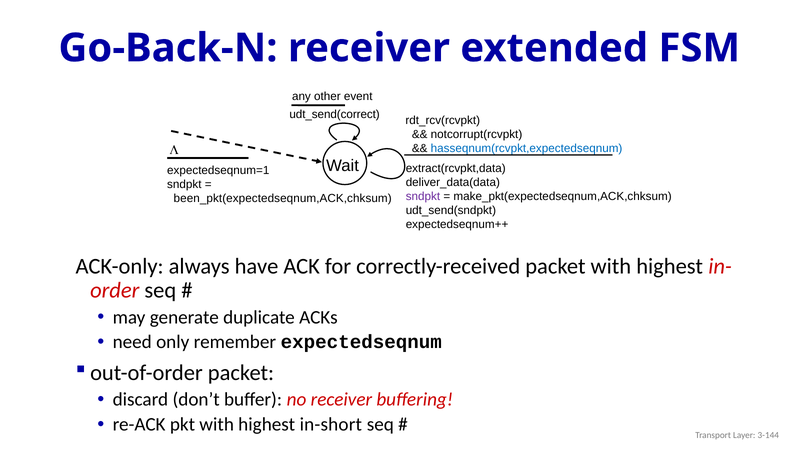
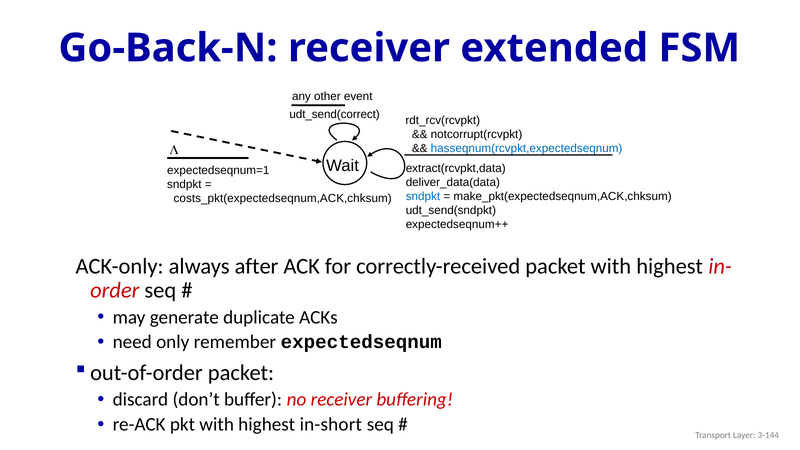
sndpkt at (423, 196) colour: purple -> blue
been_pkt(expectedseqnum,ACK,chksum: been_pkt(expectedseqnum,ACK,chksum -> costs_pkt(expectedseqnum,ACK,chksum
have: have -> after
